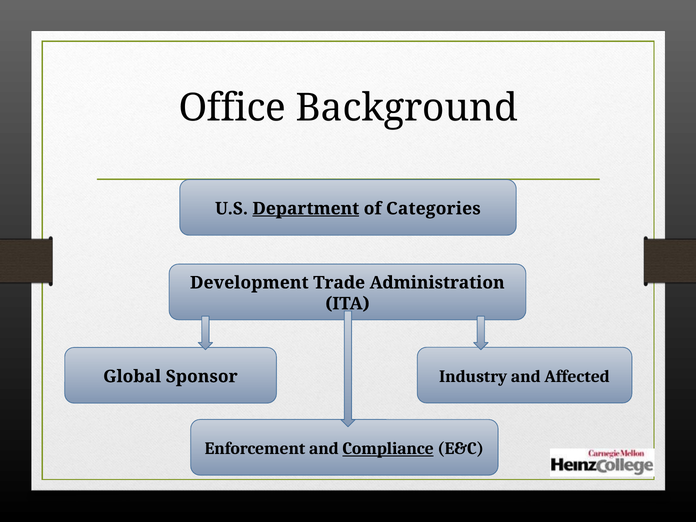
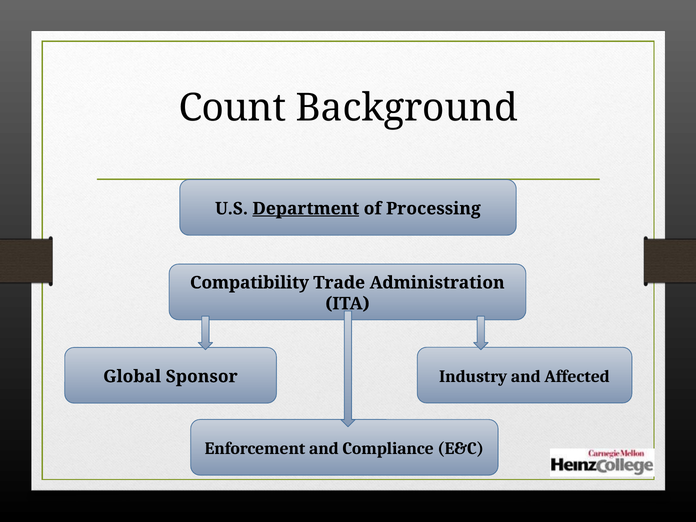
Office: Office -> Count
Categories: Categories -> Processing
Development: Development -> Compatibility
Compliance underline: present -> none
